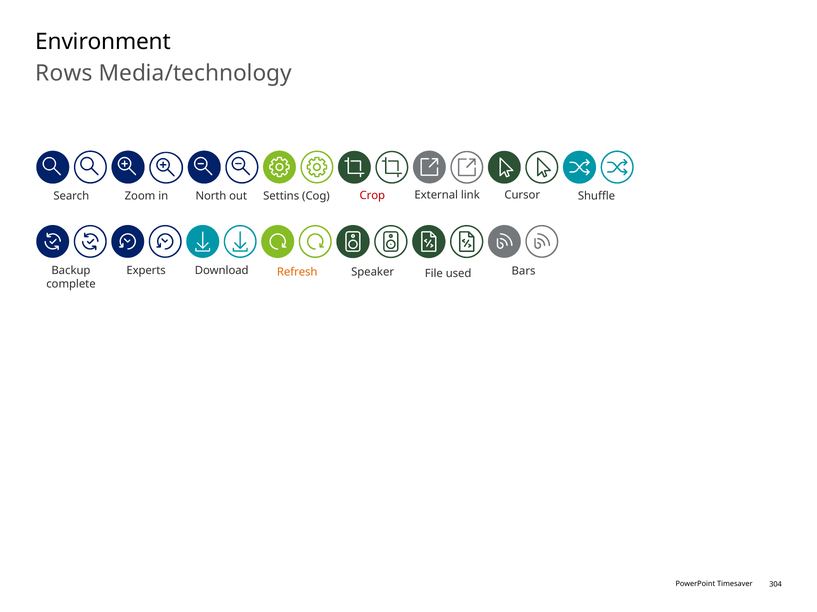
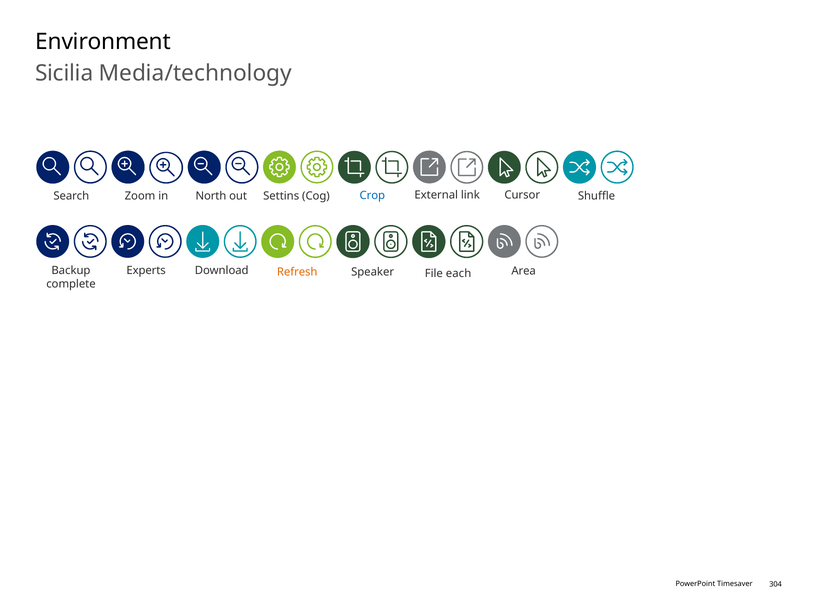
Rows: Rows -> Sicilia
Crop colour: red -> blue
Bars: Bars -> Area
used: used -> each
